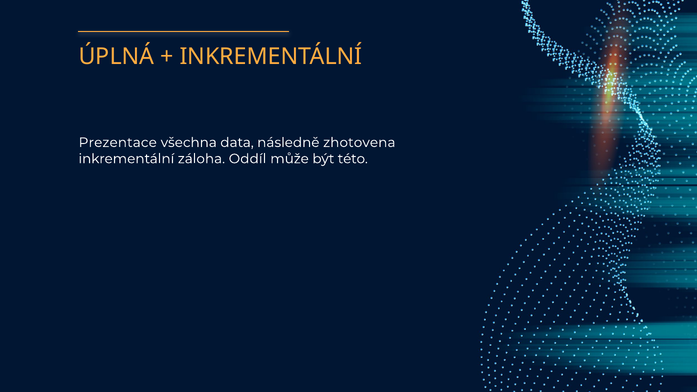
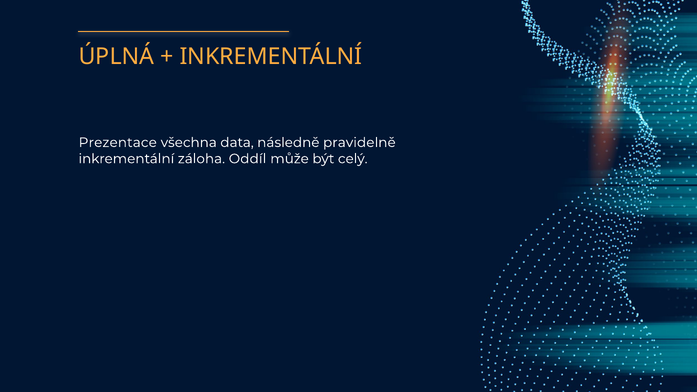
zhotovena: zhotovena -> pravidelně
této: této -> celý
